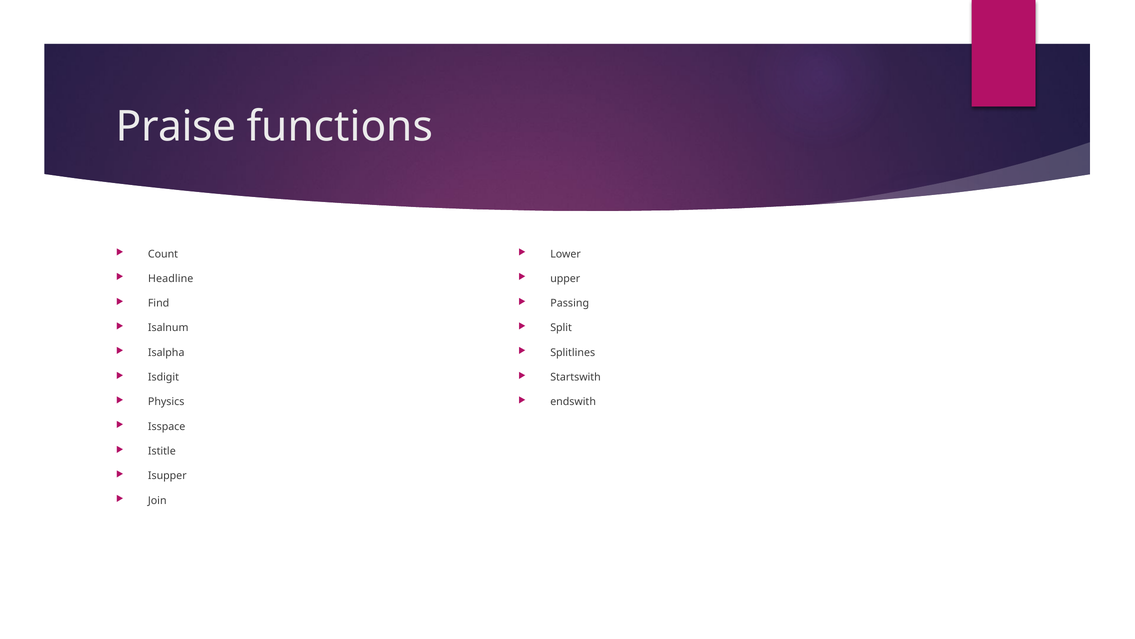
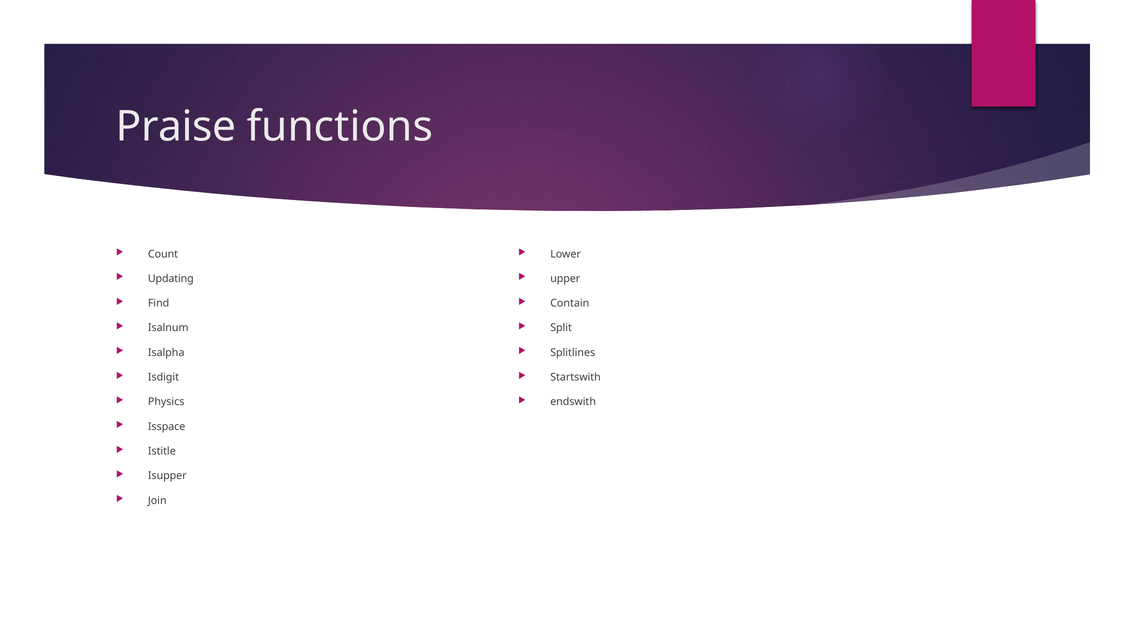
Headline: Headline -> Updating
Passing: Passing -> Contain
